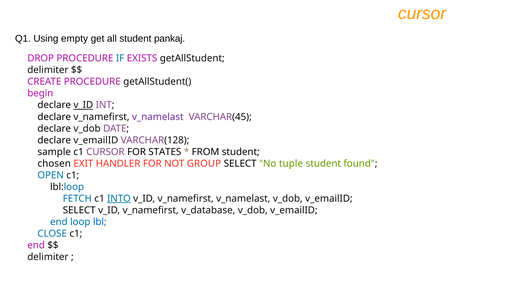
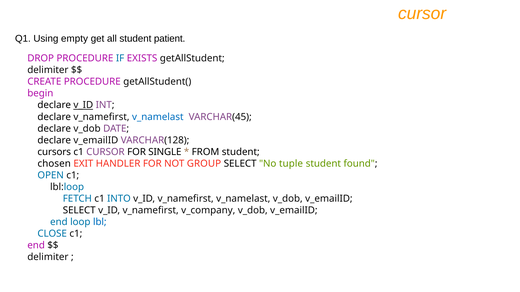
pankaj: pankaj -> patient
v_namelast at (158, 117) colour: purple -> blue
sample: sample -> cursors
STATES: STATES -> SINGLE
INTO underline: present -> none
v_database: v_database -> v_company
